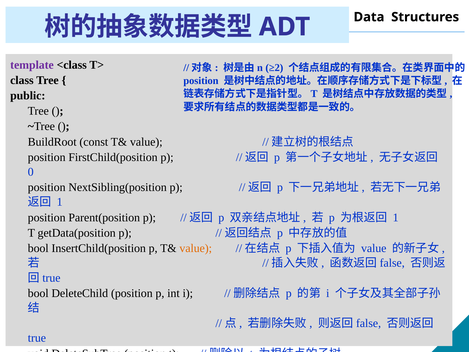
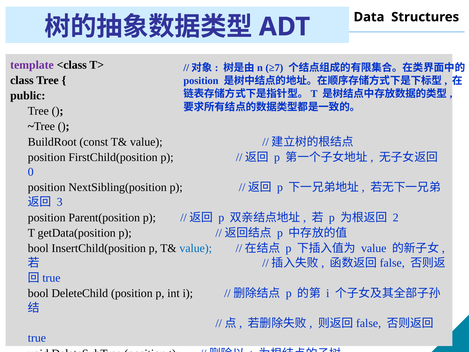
≥2: ≥2 -> ≥7
1 at (60, 202): 1 -> 3
1 at (396, 217): 1 -> 2
value at (196, 248) colour: orange -> blue
